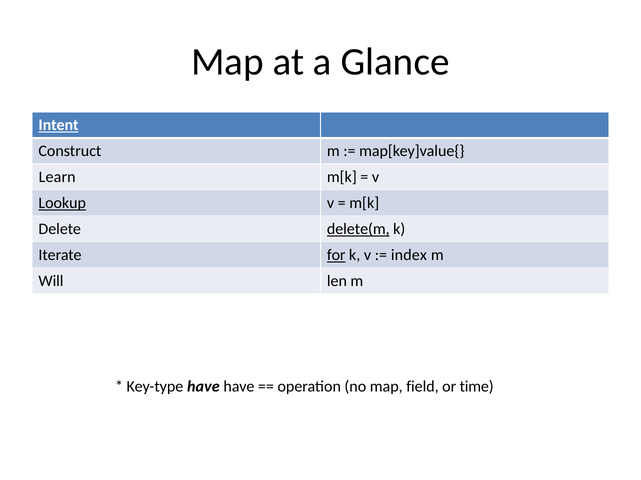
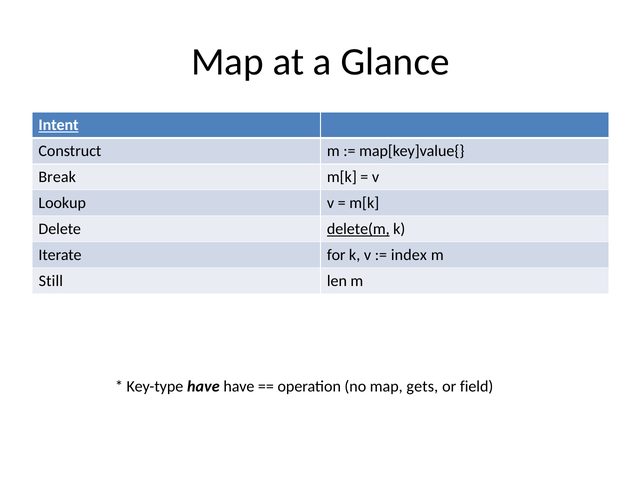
Learn: Learn -> Break
Lookup underline: present -> none
for underline: present -> none
Will: Will -> Still
field: field -> gets
time: time -> field
